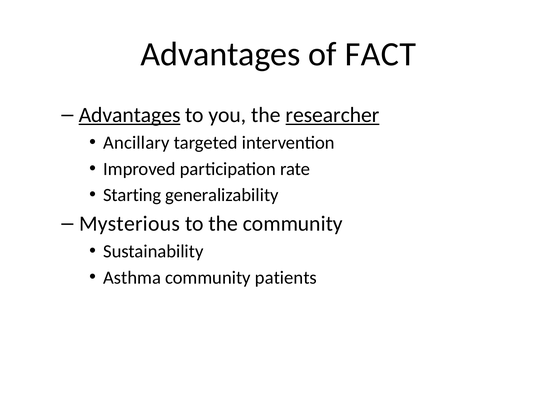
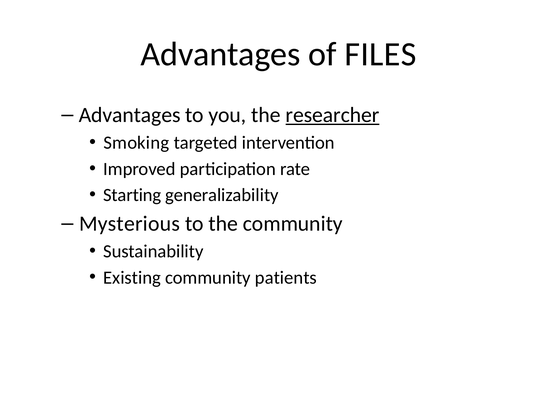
FACT: FACT -> FILES
Advantages at (130, 115) underline: present -> none
Ancillary: Ancillary -> Smoking
Asthma: Asthma -> Existing
